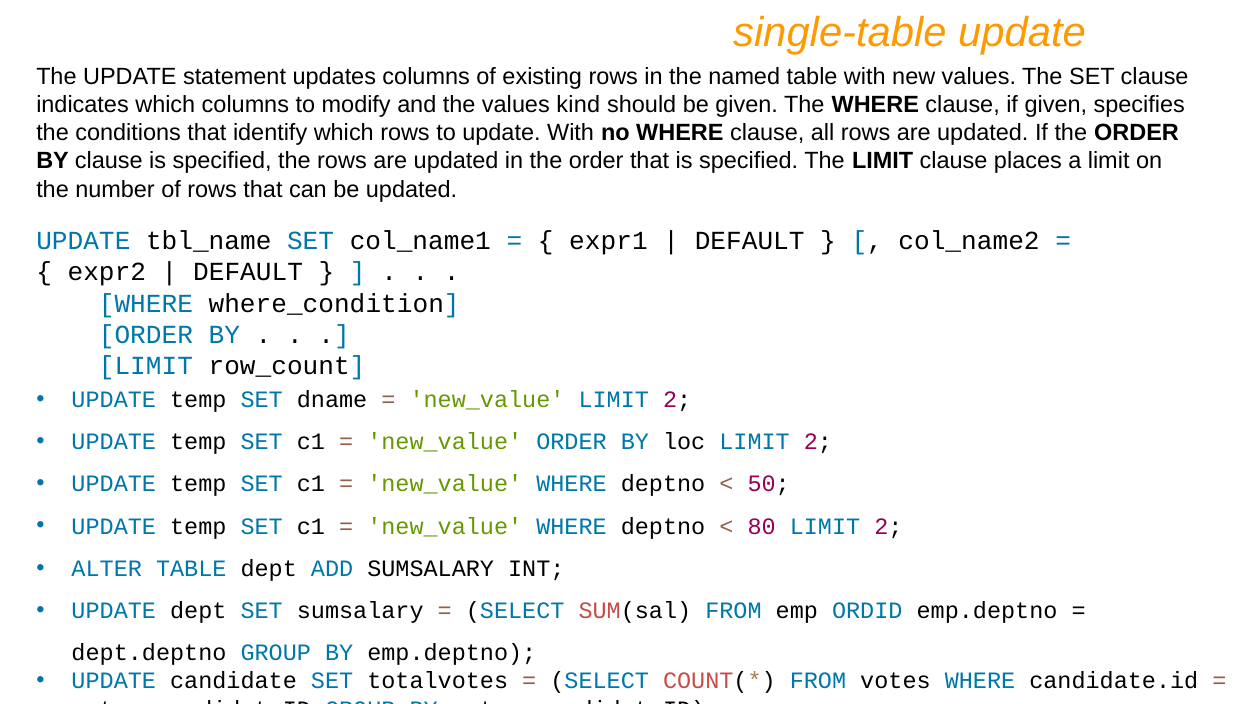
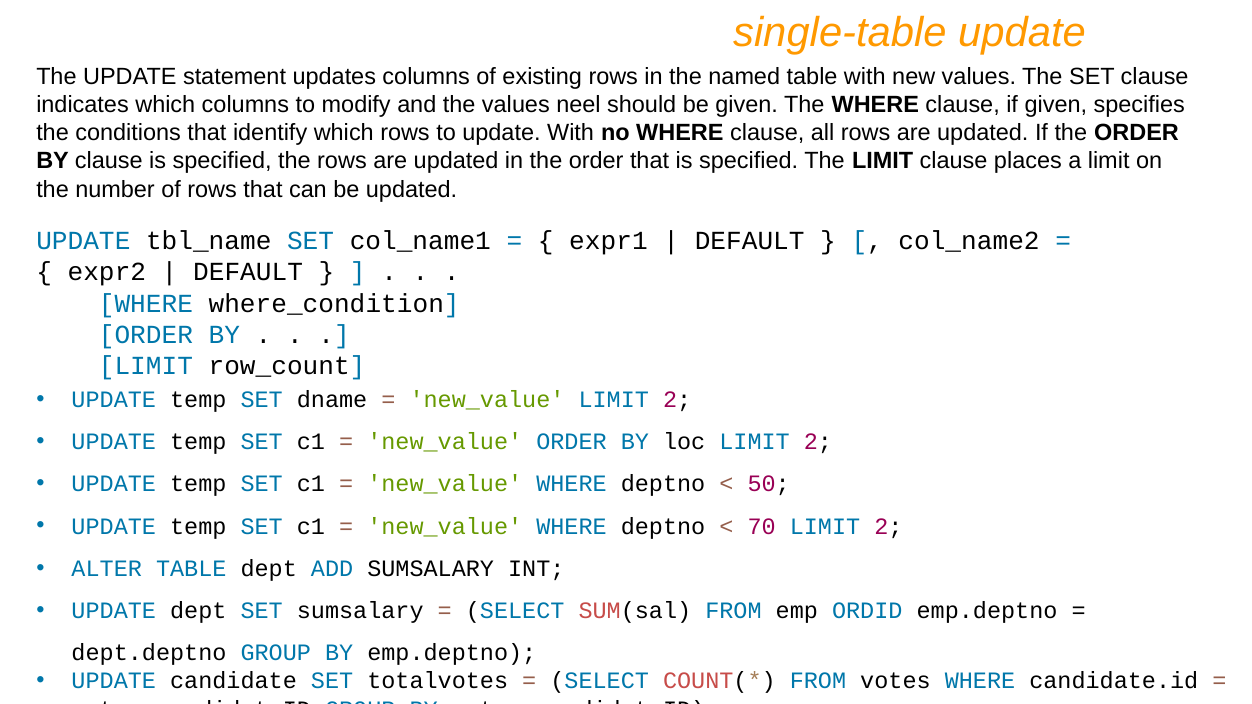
kind: kind -> neel
80: 80 -> 70
